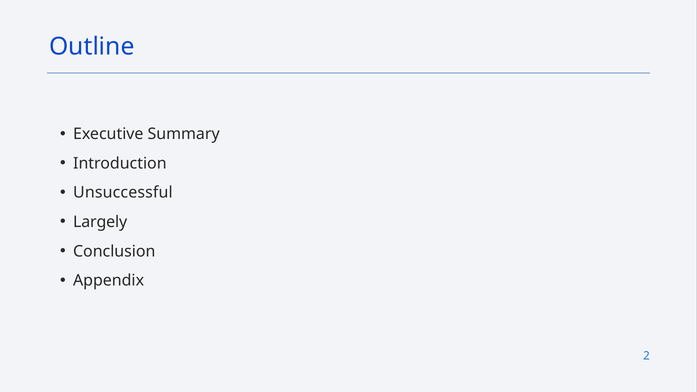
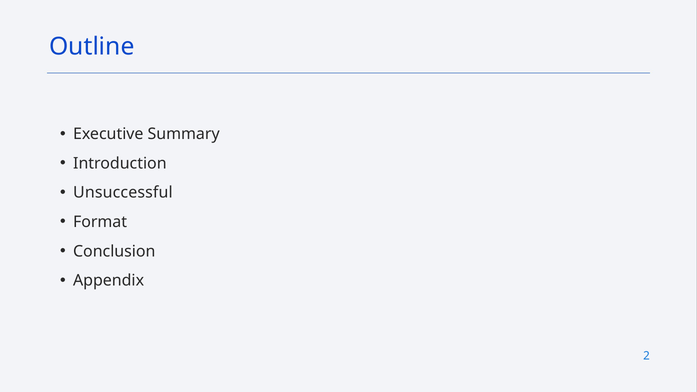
Largely: Largely -> Format
